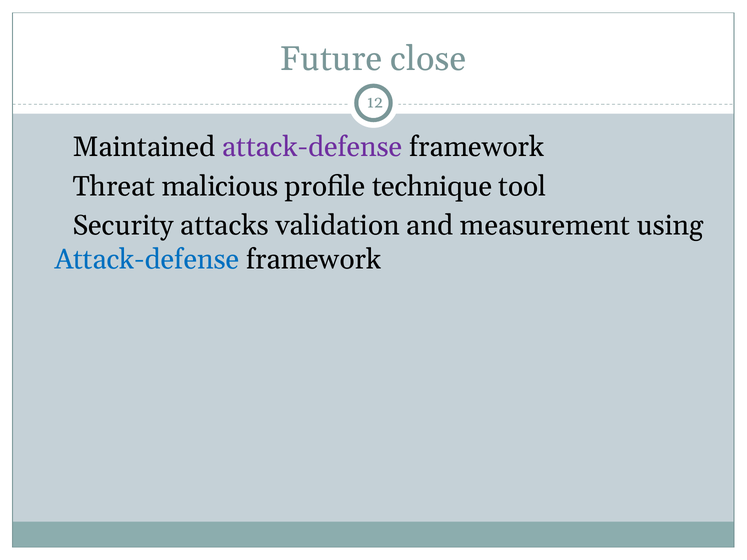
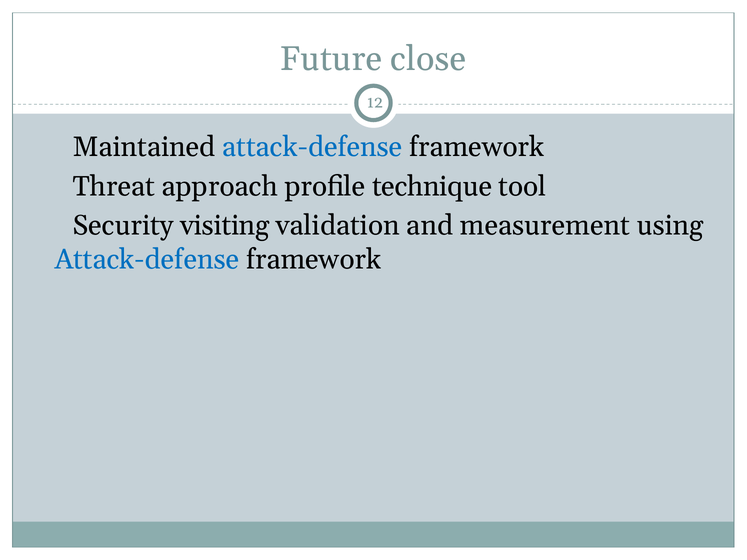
attack-defense at (312, 147) colour: purple -> blue
malicious: malicious -> approach
attacks: attacks -> visiting
